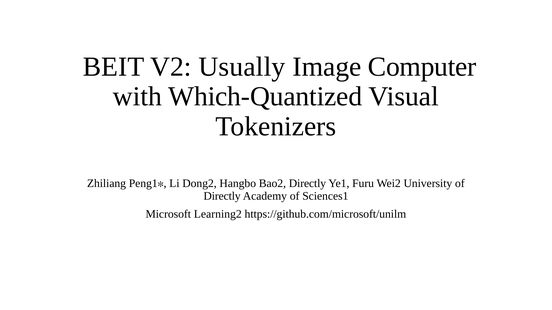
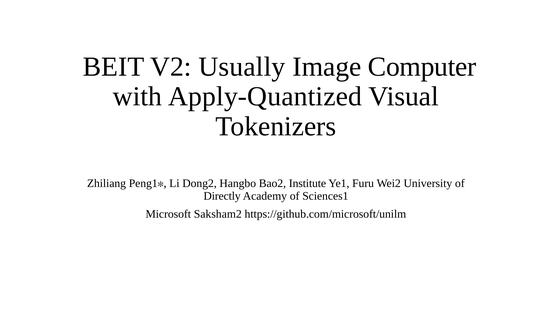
Which-Quantized: Which-Quantized -> Apply-Quantized
Bao2 Directly: Directly -> Institute
Learning2: Learning2 -> Saksham2
